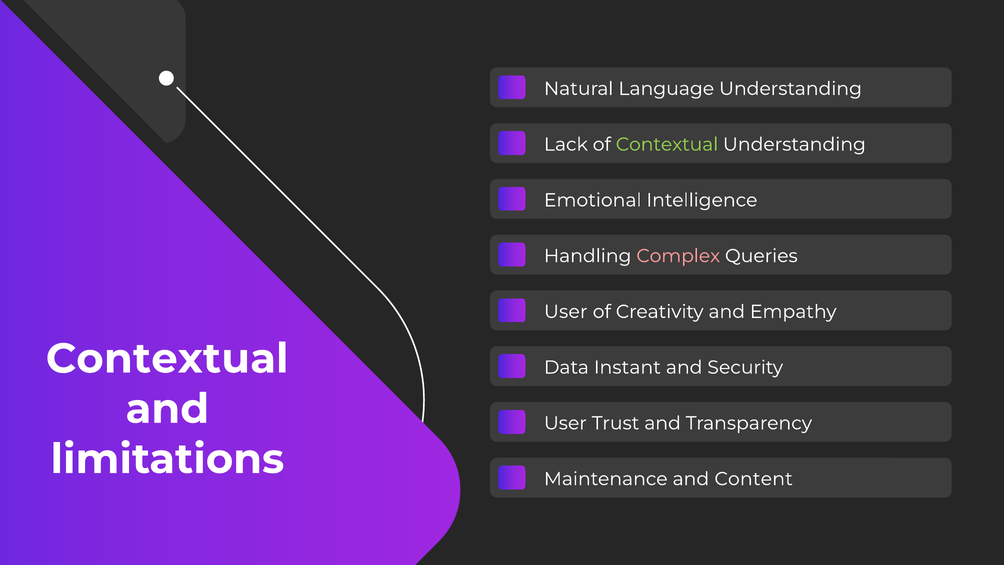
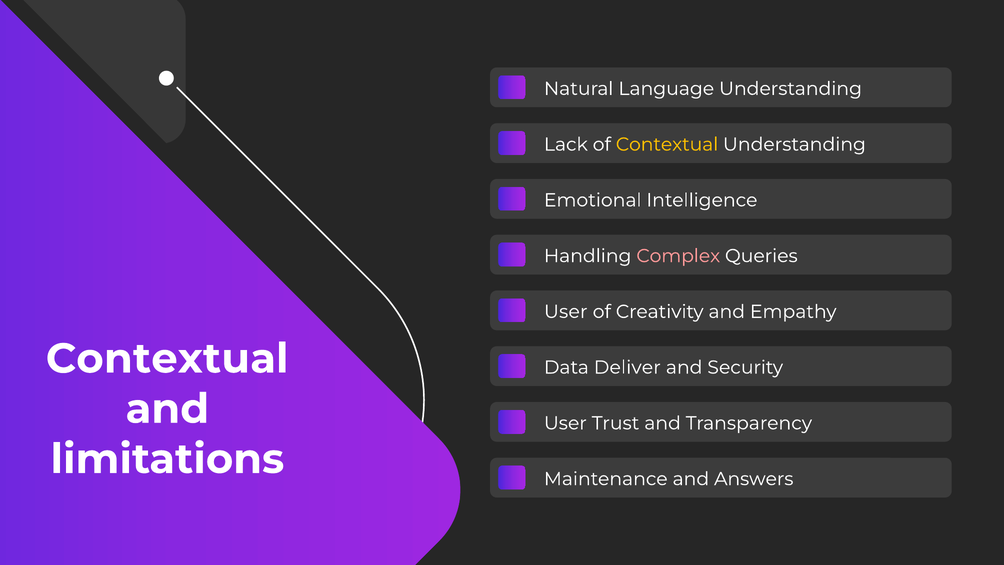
Contextual at (667, 144) colour: light green -> yellow
Instant: Instant -> Deliver
Content: Content -> Answers
